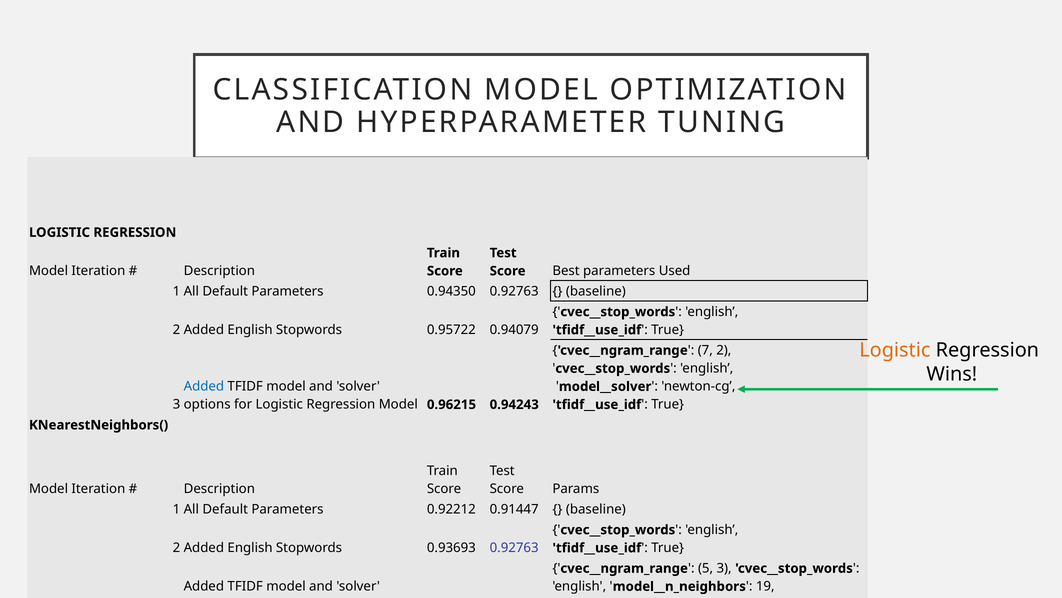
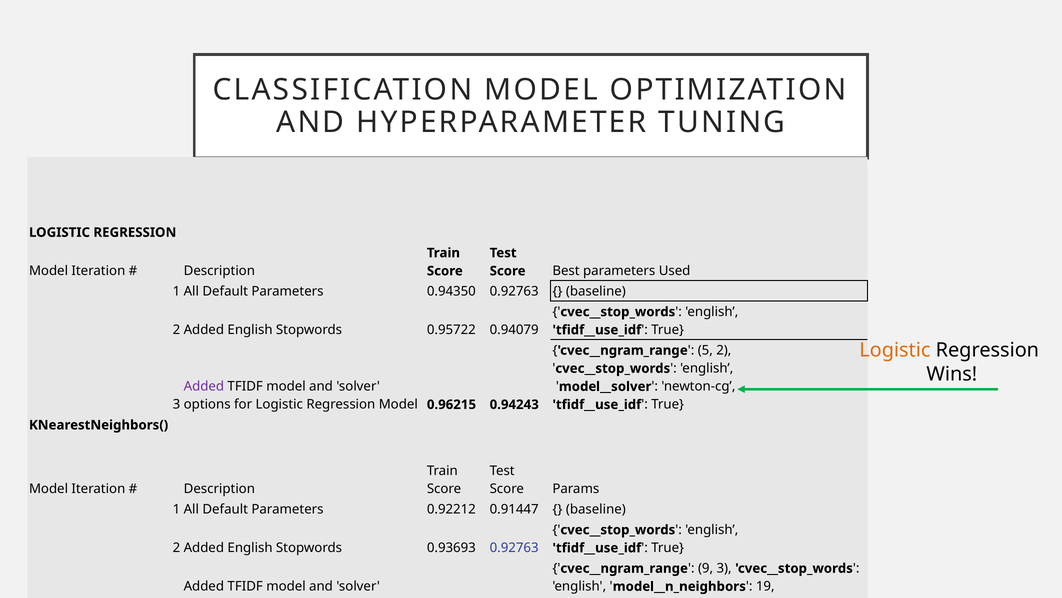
7: 7 -> 5
Added at (204, 386) colour: blue -> purple
5: 5 -> 9
